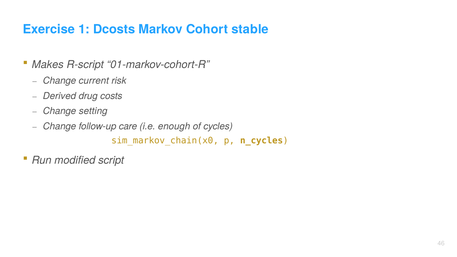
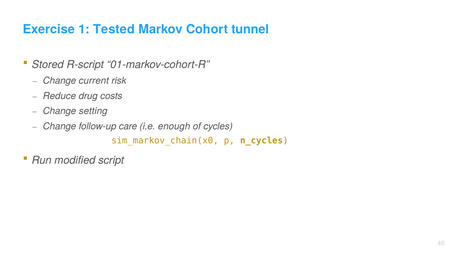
Dcosts: Dcosts -> Tested
stable: stable -> tunnel
Makes: Makes -> Stored
Derived: Derived -> Reduce
